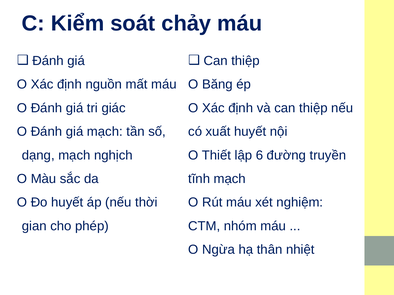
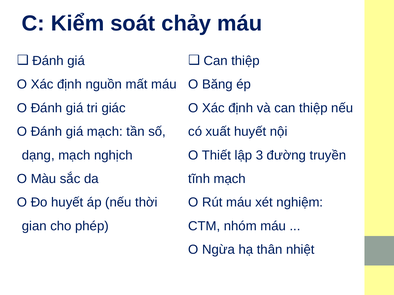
6: 6 -> 3
